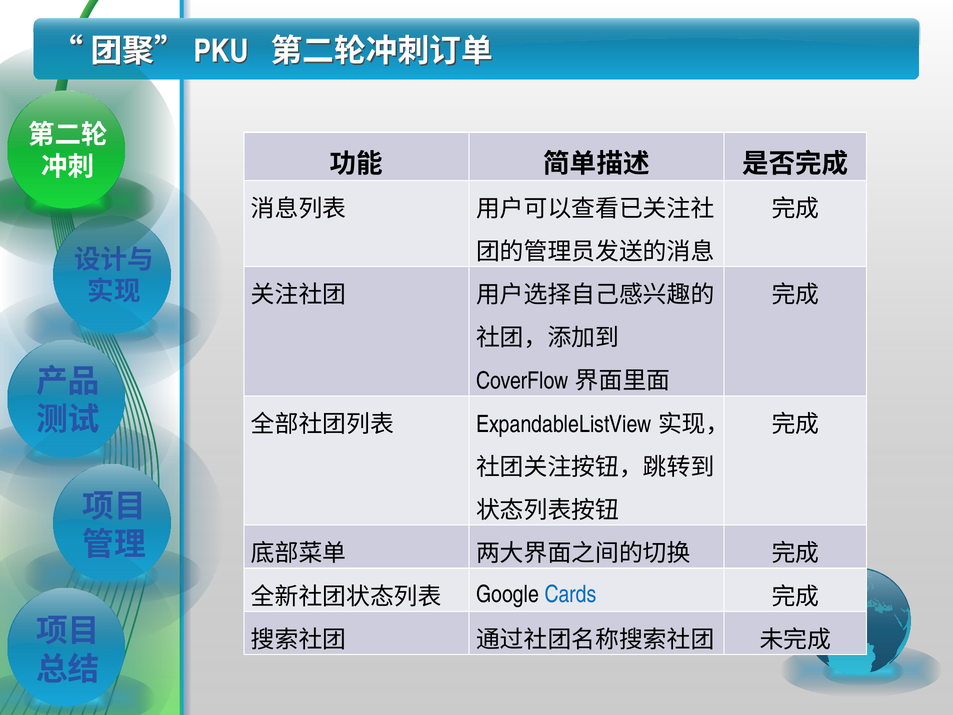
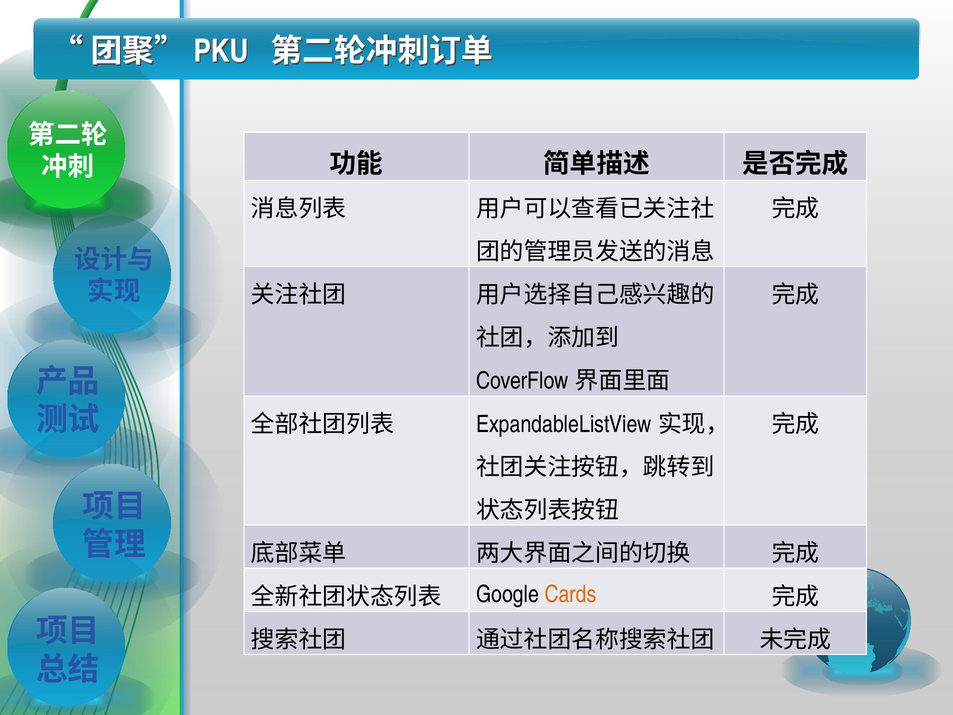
Cards colour: blue -> orange
